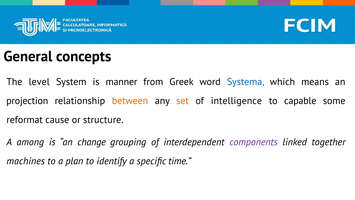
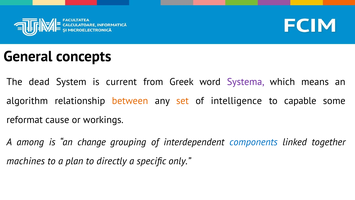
level: level -> dead
manner: manner -> current
Systema colour: blue -> purple
projection: projection -> algorithm
structure: structure -> workings
components colour: purple -> blue
identify: identify -> directly
time: time -> only
